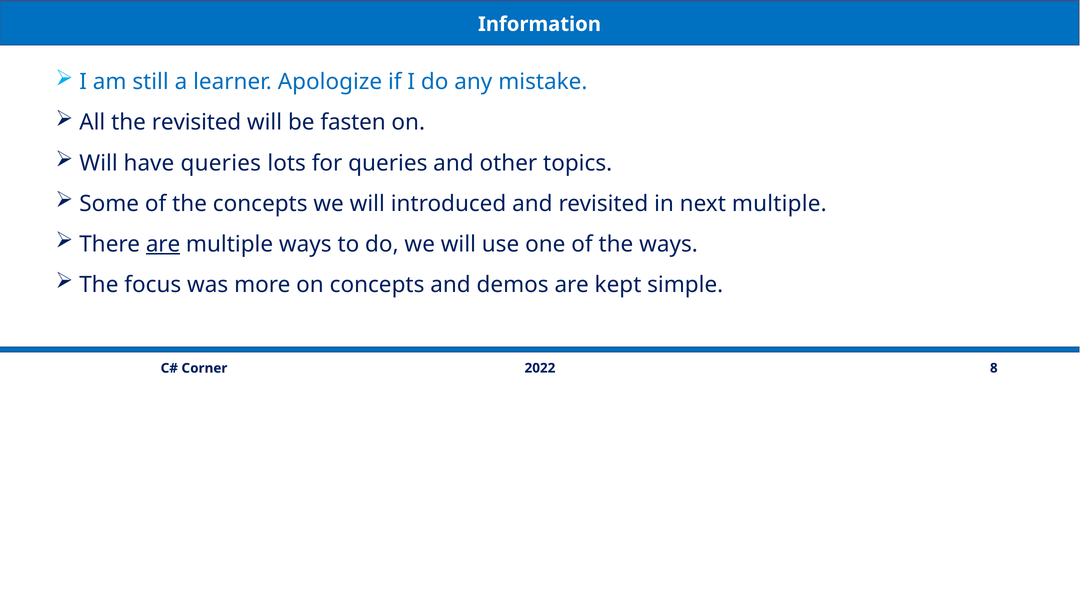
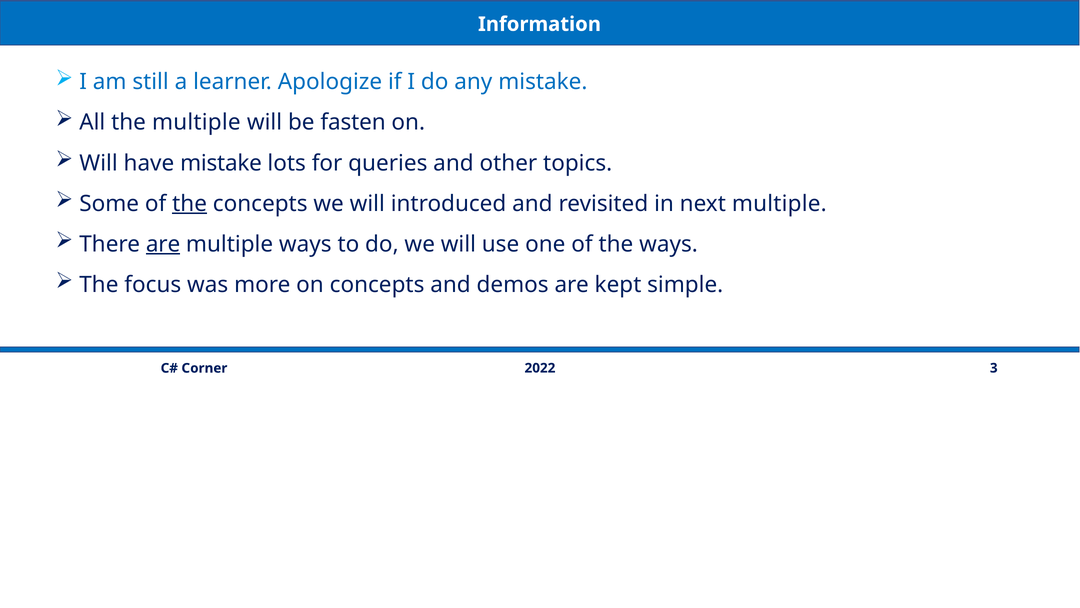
the revisited: revisited -> multiple
have queries: queries -> mistake
the at (190, 203) underline: none -> present
8: 8 -> 3
